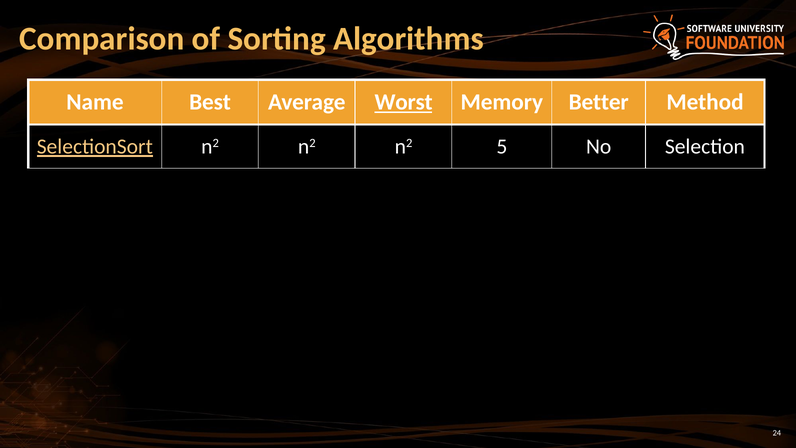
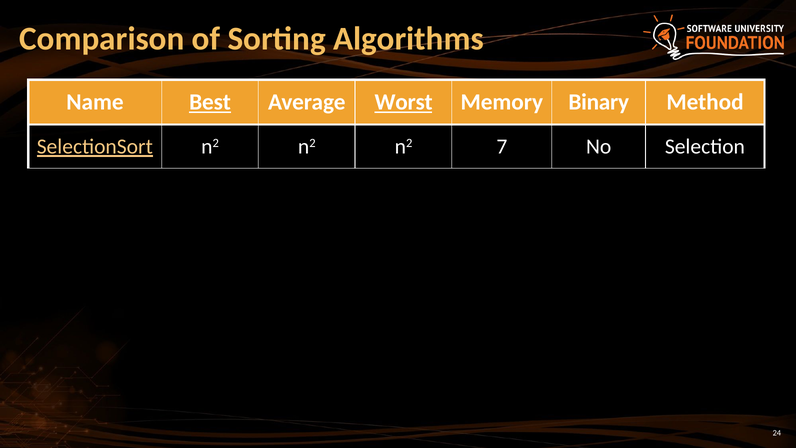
Best underline: none -> present
Better: Better -> Binary
5: 5 -> 7
